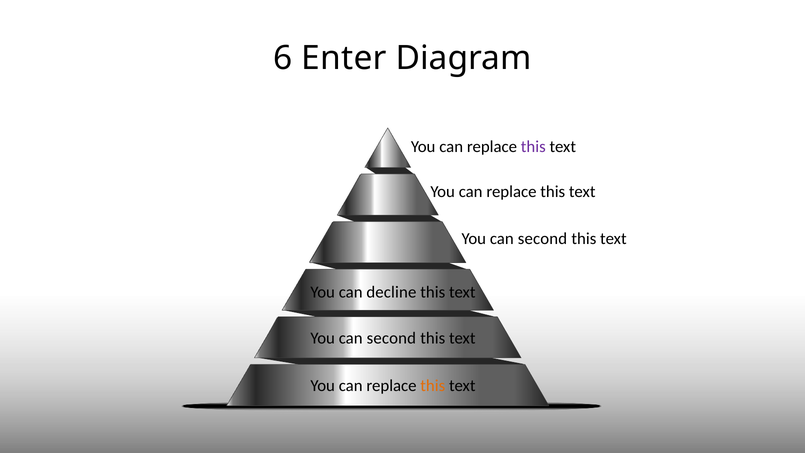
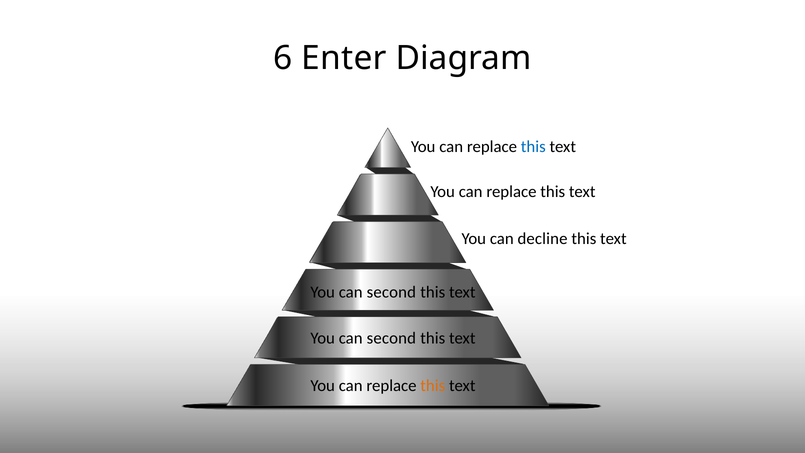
this at (533, 146) colour: purple -> blue
second at (542, 239): second -> decline
decline at (391, 292): decline -> second
